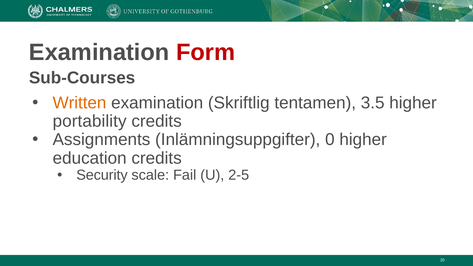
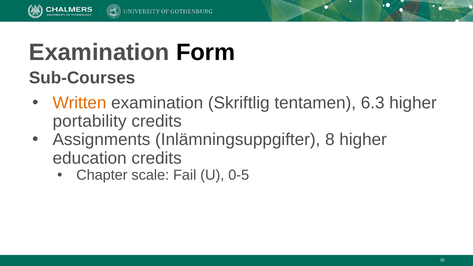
Form colour: red -> black
3.5: 3.5 -> 6.3
0: 0 -> 8
Security: Security -> Chapter
2-5: 2-5 -> 0-5
